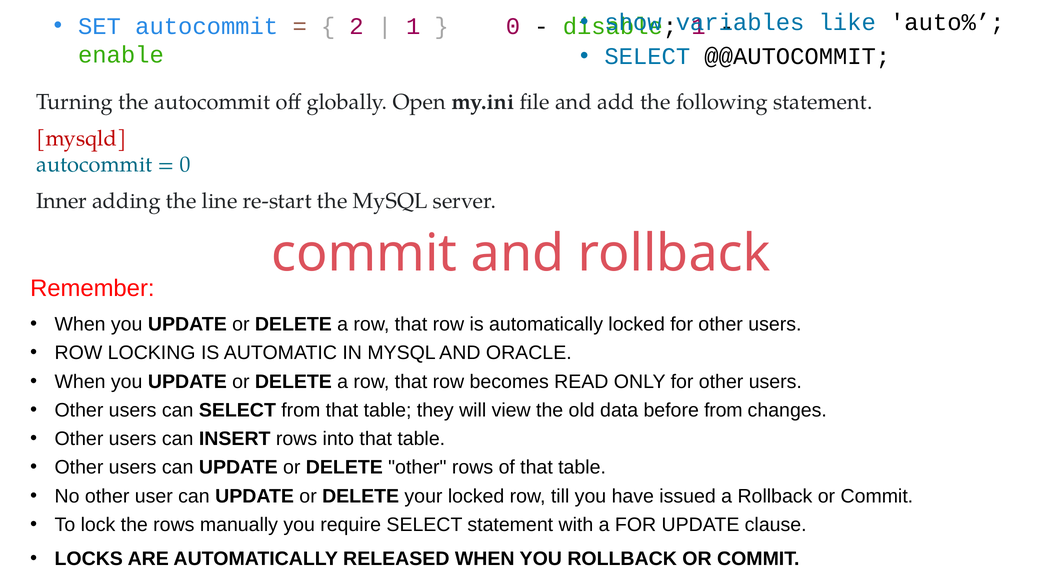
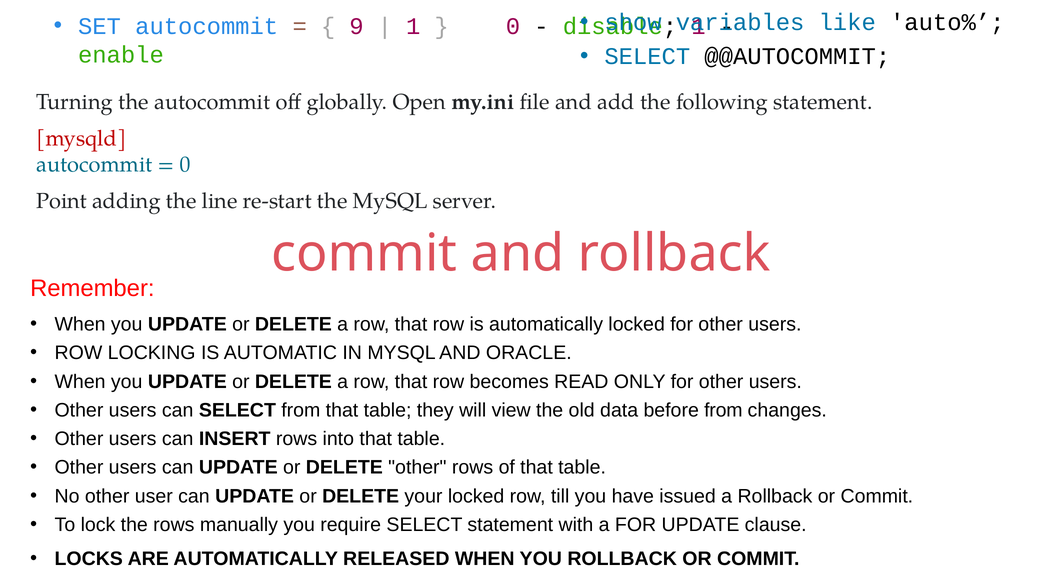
2: 2 -> 9
Inner: Inner -> Point
